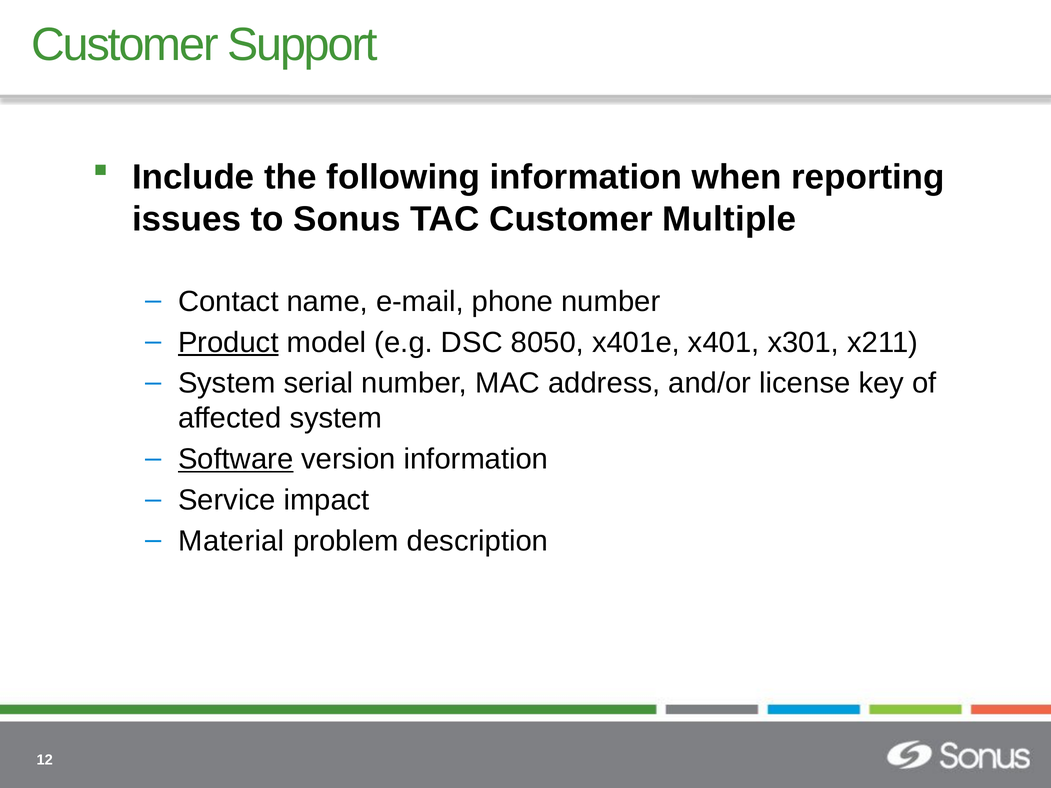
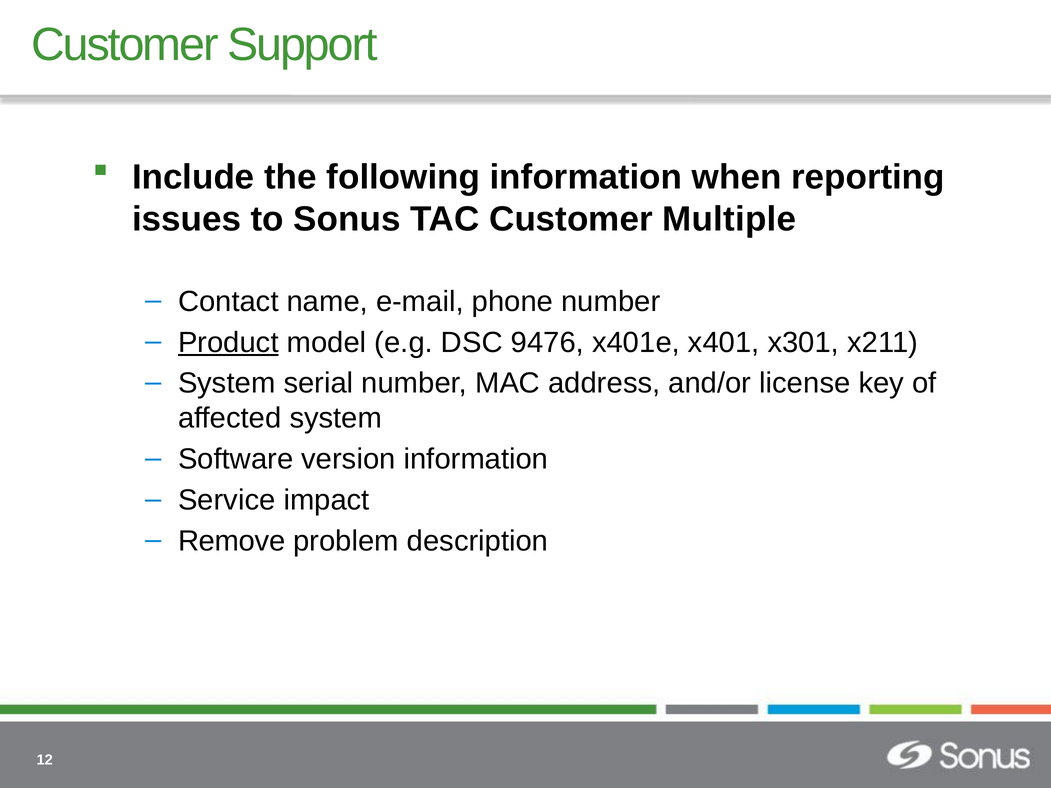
8050: 8050 -> 9476
Software underline: present -> none
Material: Material -> Remove
